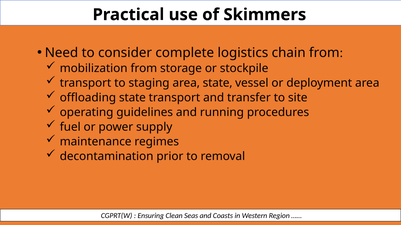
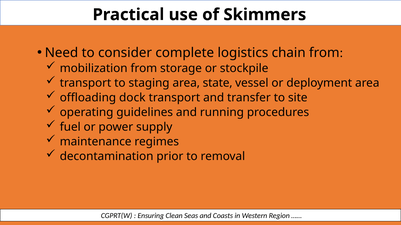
offloading state: state -> dock
